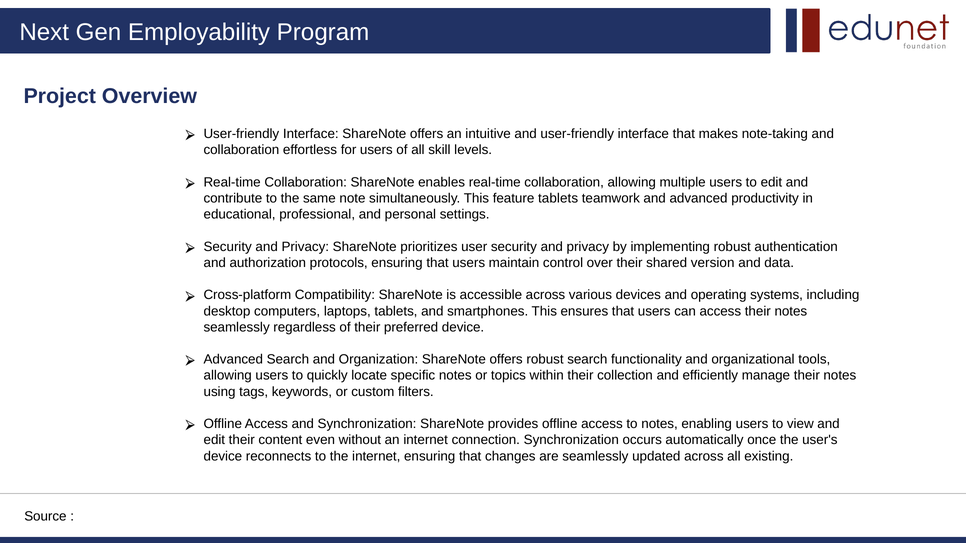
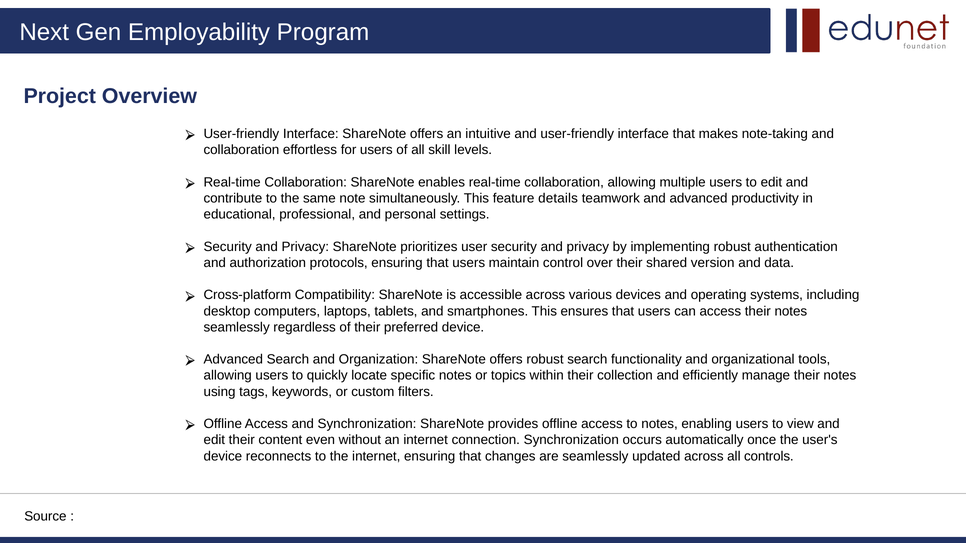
feature tablets: tablets -> details
existing: existing -> controls
